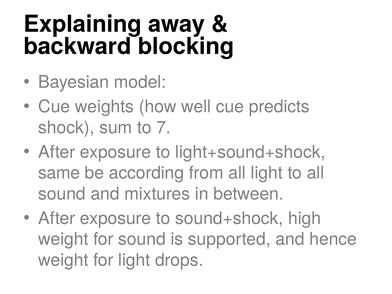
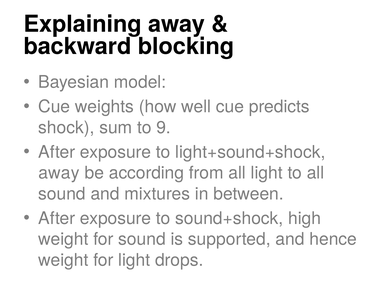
7: 7 -> 9
same at (59, 173): same -> away
